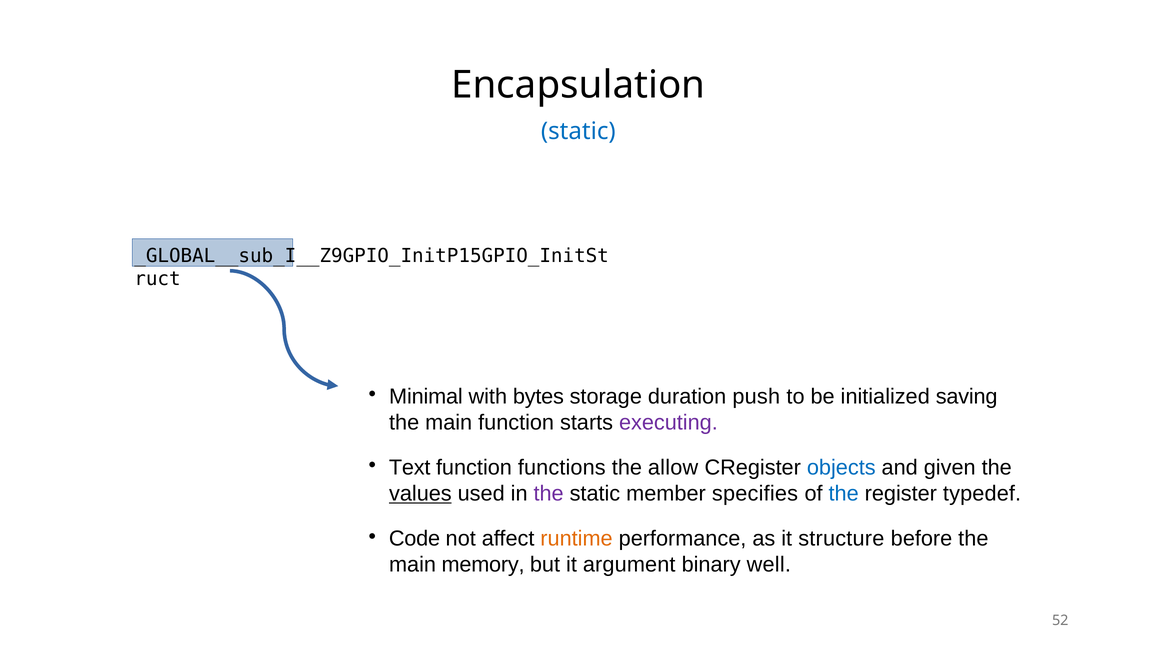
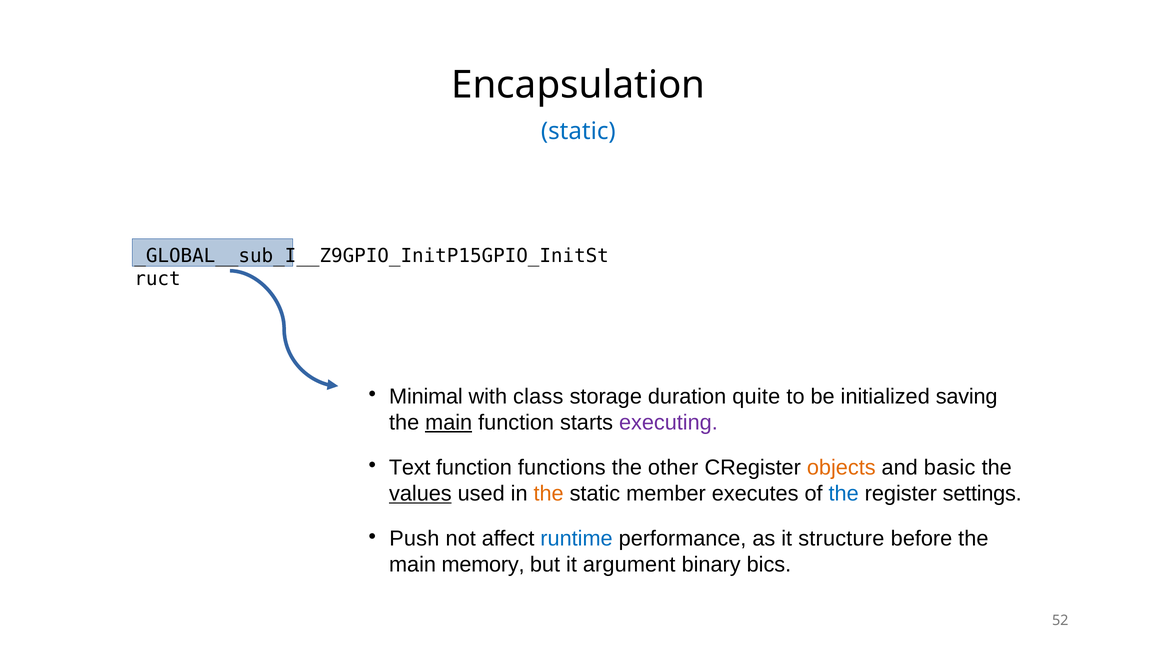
bytes: bytes -> class
push: push -> quite
main at (449, 422) underline: none -> present
allow: allow -> other
objects colour: blue -> orange
given: given -> basic
the at (549, 493) colour: purple -> orange
specifies: specifies -> executes
typedef: typedef -> settings
Code: Code -> Push
runtime colour: orange -> blue
well: well -> bics
